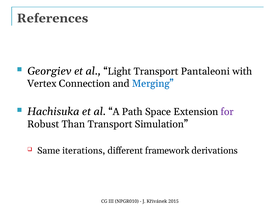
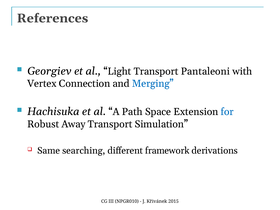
for colour: purple -> blue
Than: Than -> Away
iterations: iterations -> searching
